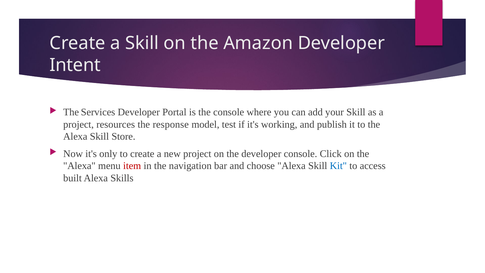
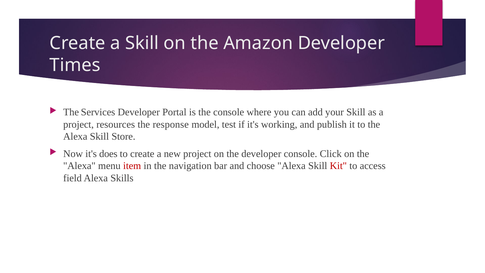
Intent: Intent -> Times
only: only -> does
Kit colour: blue -> red
built: built -> field
